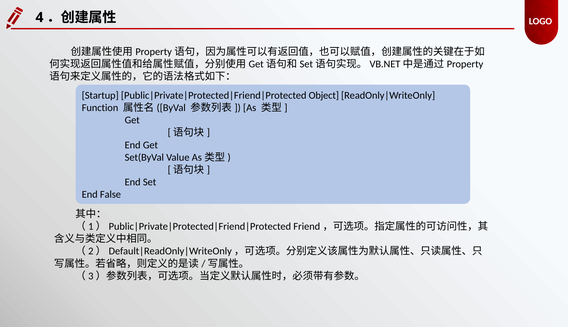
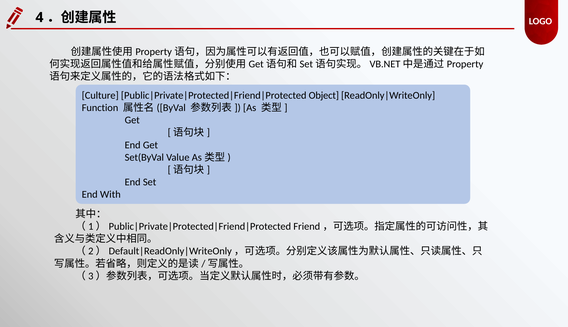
Startup: Startup -> Culture
False: False -> With
